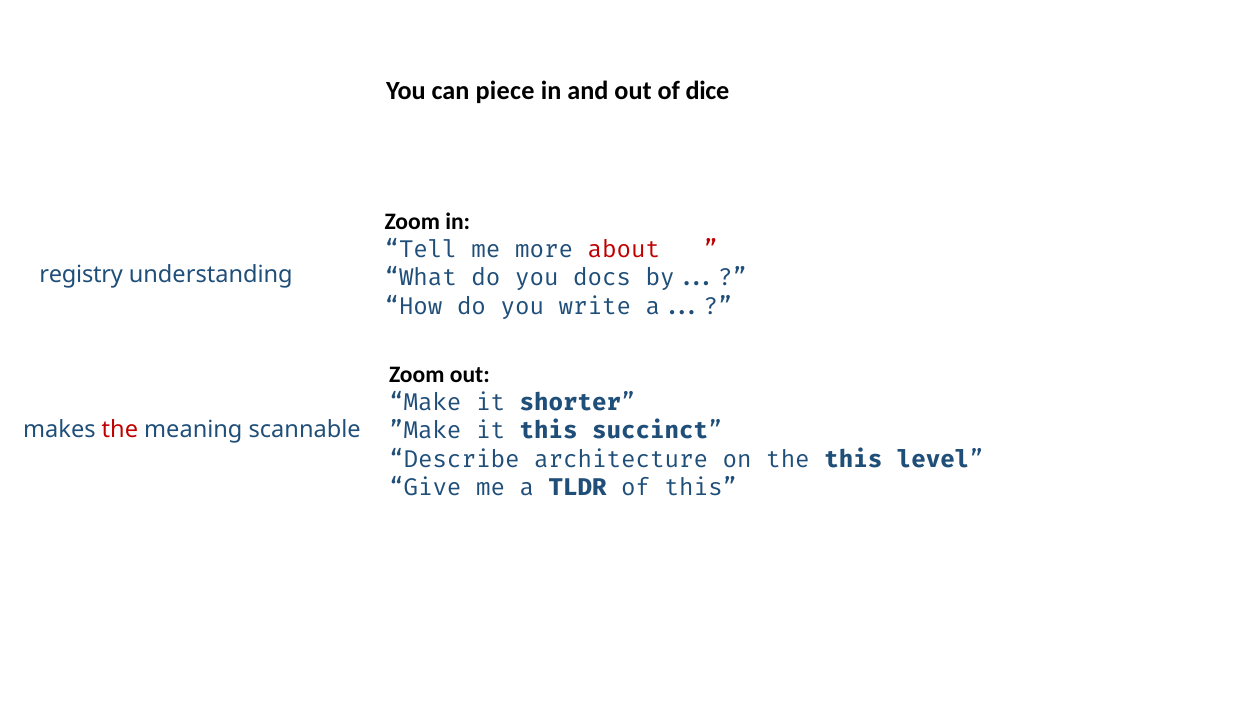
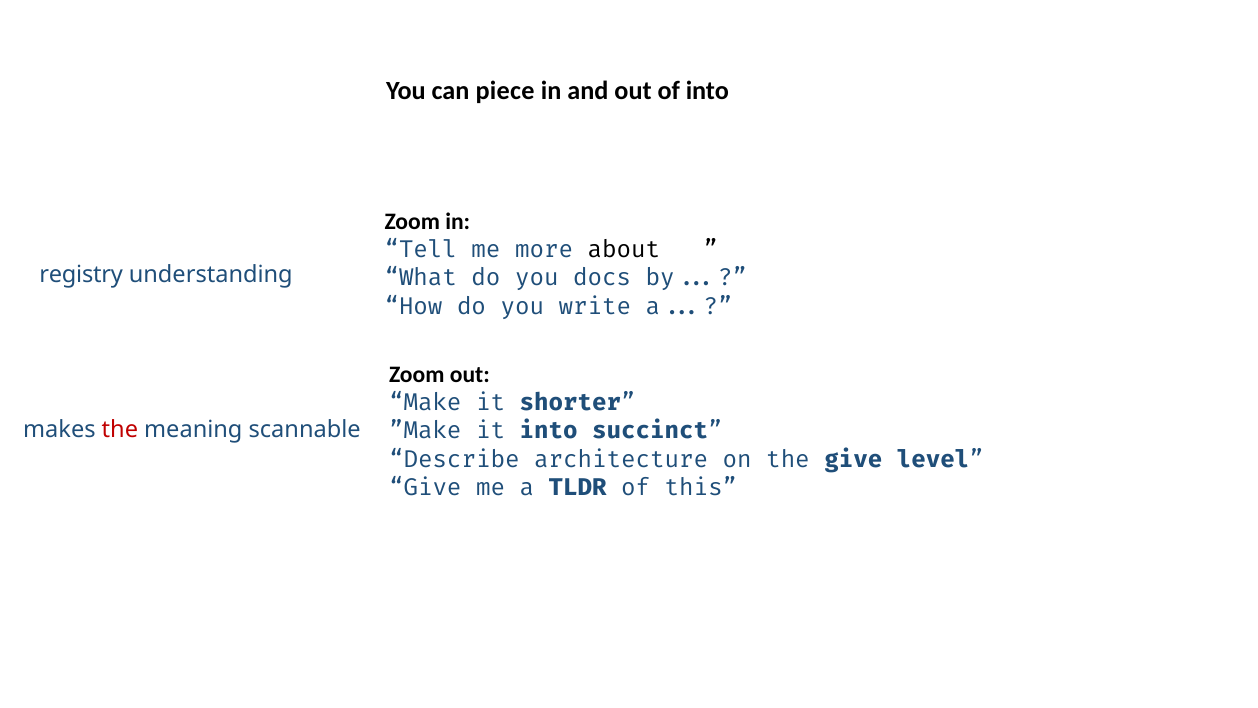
of dice: dice -> into
about colour: red -> black
it this: this -> into
the this: this -> give
